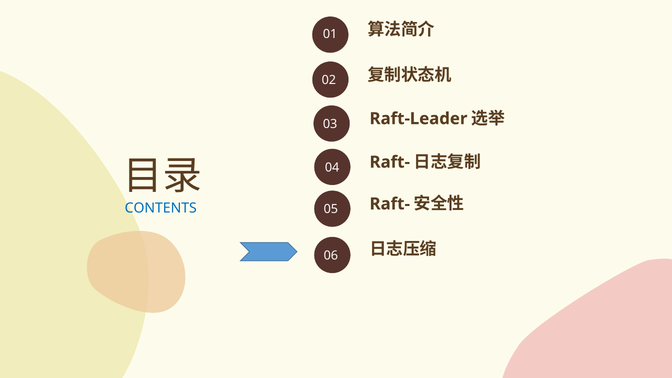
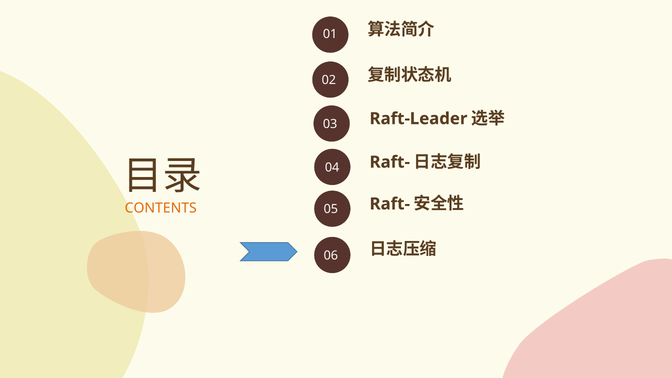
CONTENTS colour: blue -> orange
